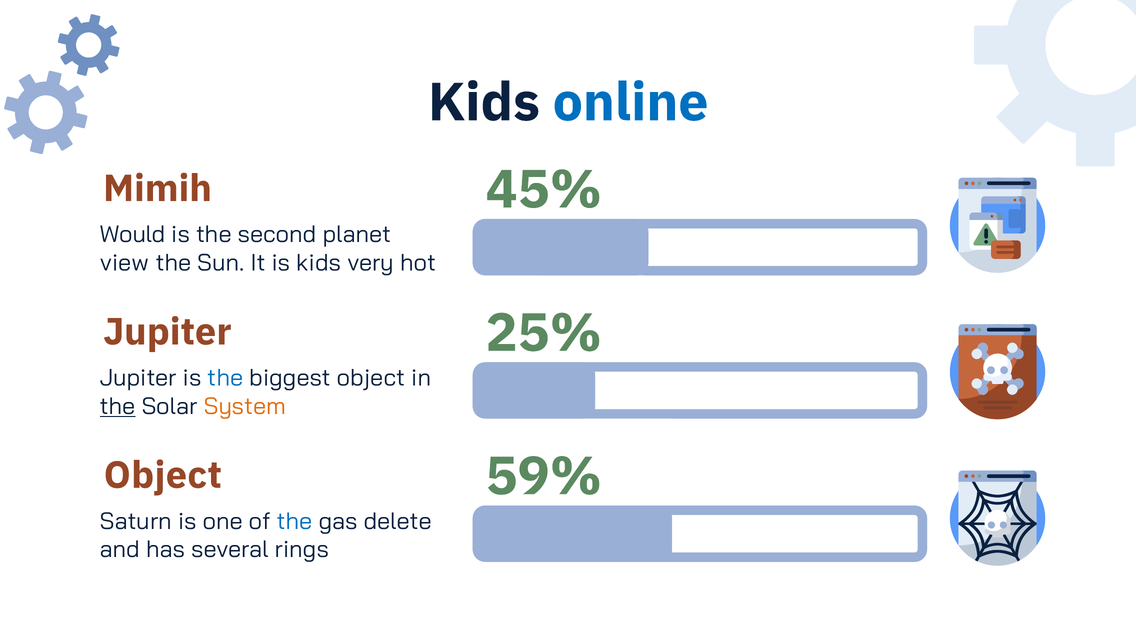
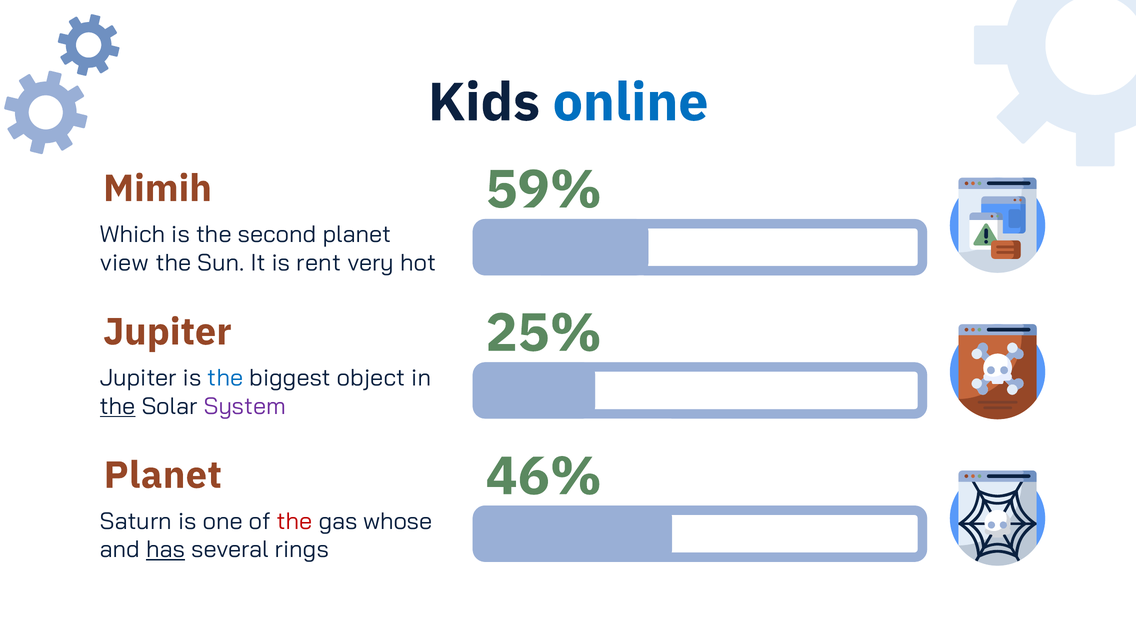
45%: 45% -> 59%
Would: Would -> Which
is kids: kids -> rent
System colour: orange -> purple
59%: 59% -> 46%
Object at (163, 475): Object -> Planet
the at (295, 521) colour: blue -> red
delete: delete -> whose
has underline: none -> present
